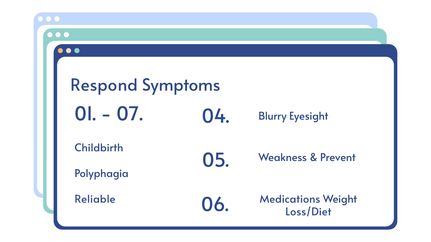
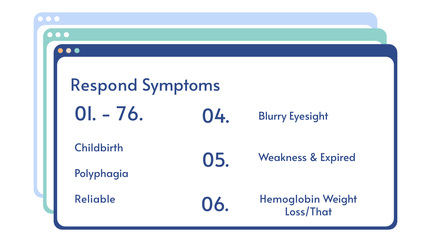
07: 07 -> 76
Prevent: Prevent -> Expired
Medications: Medications -> Hemoglobin
Loss/Diet: Loss/Diet -> Loss/That
